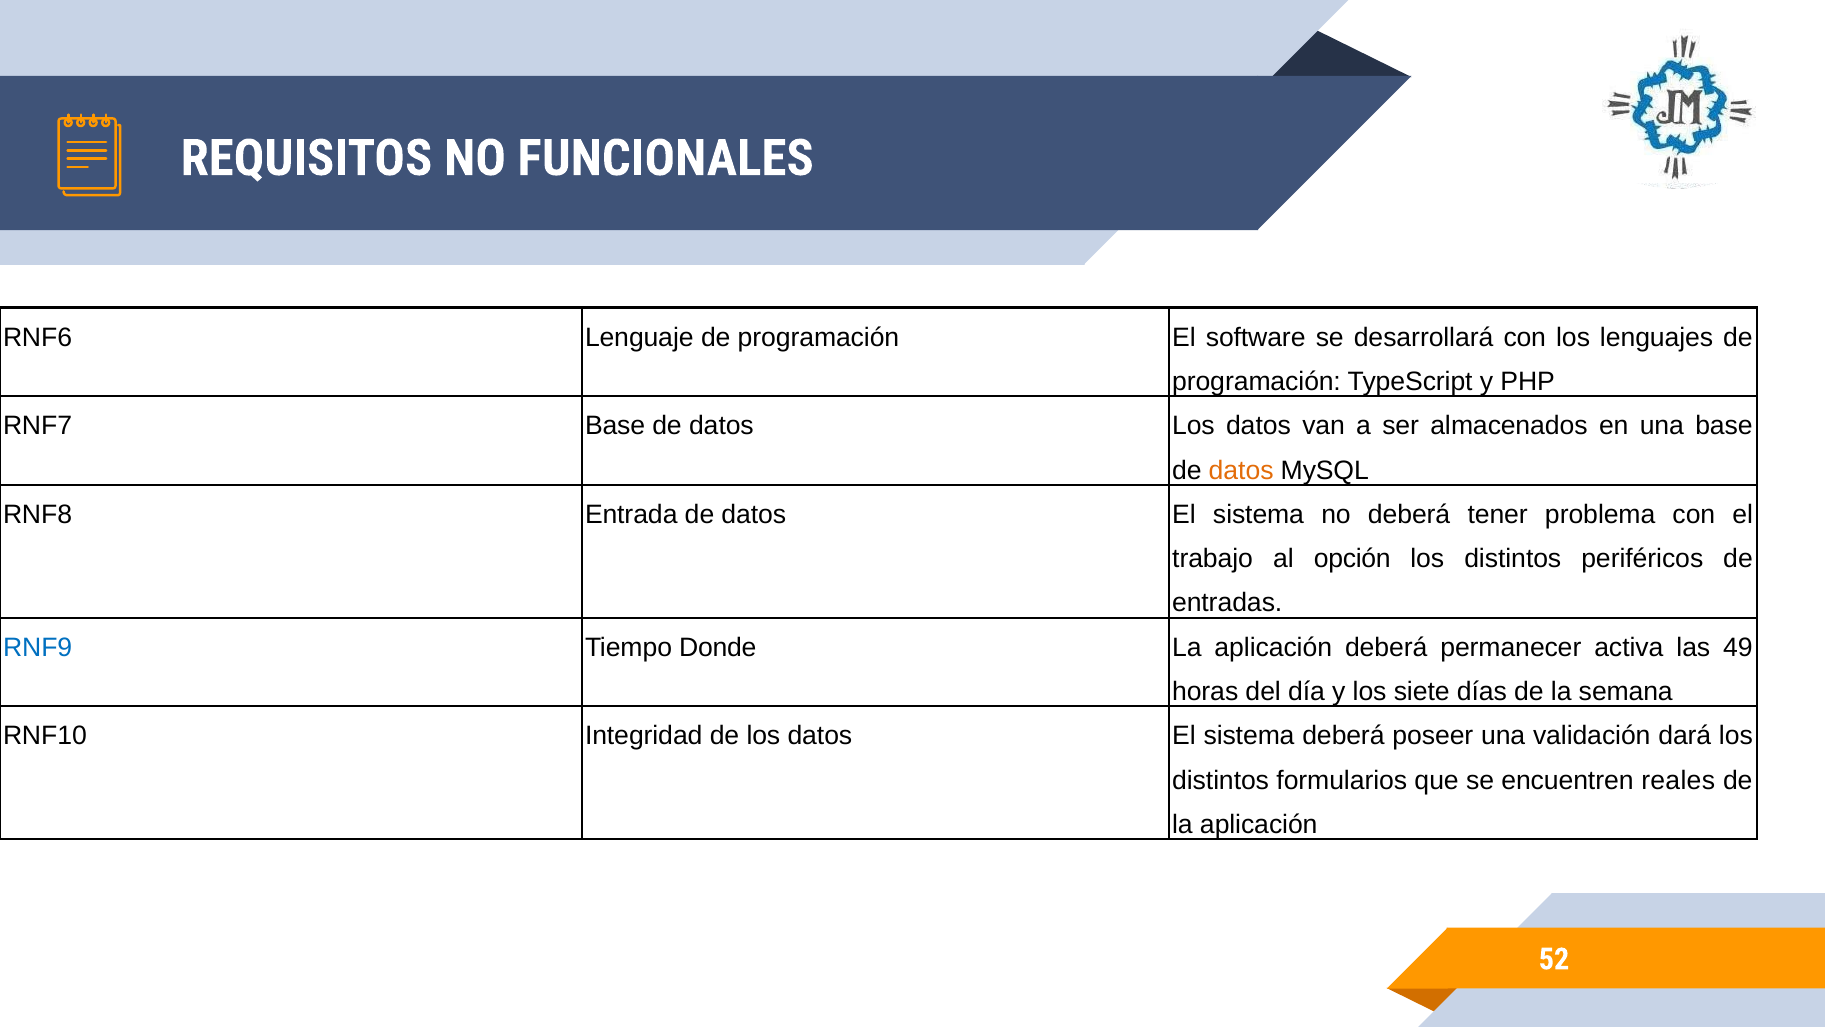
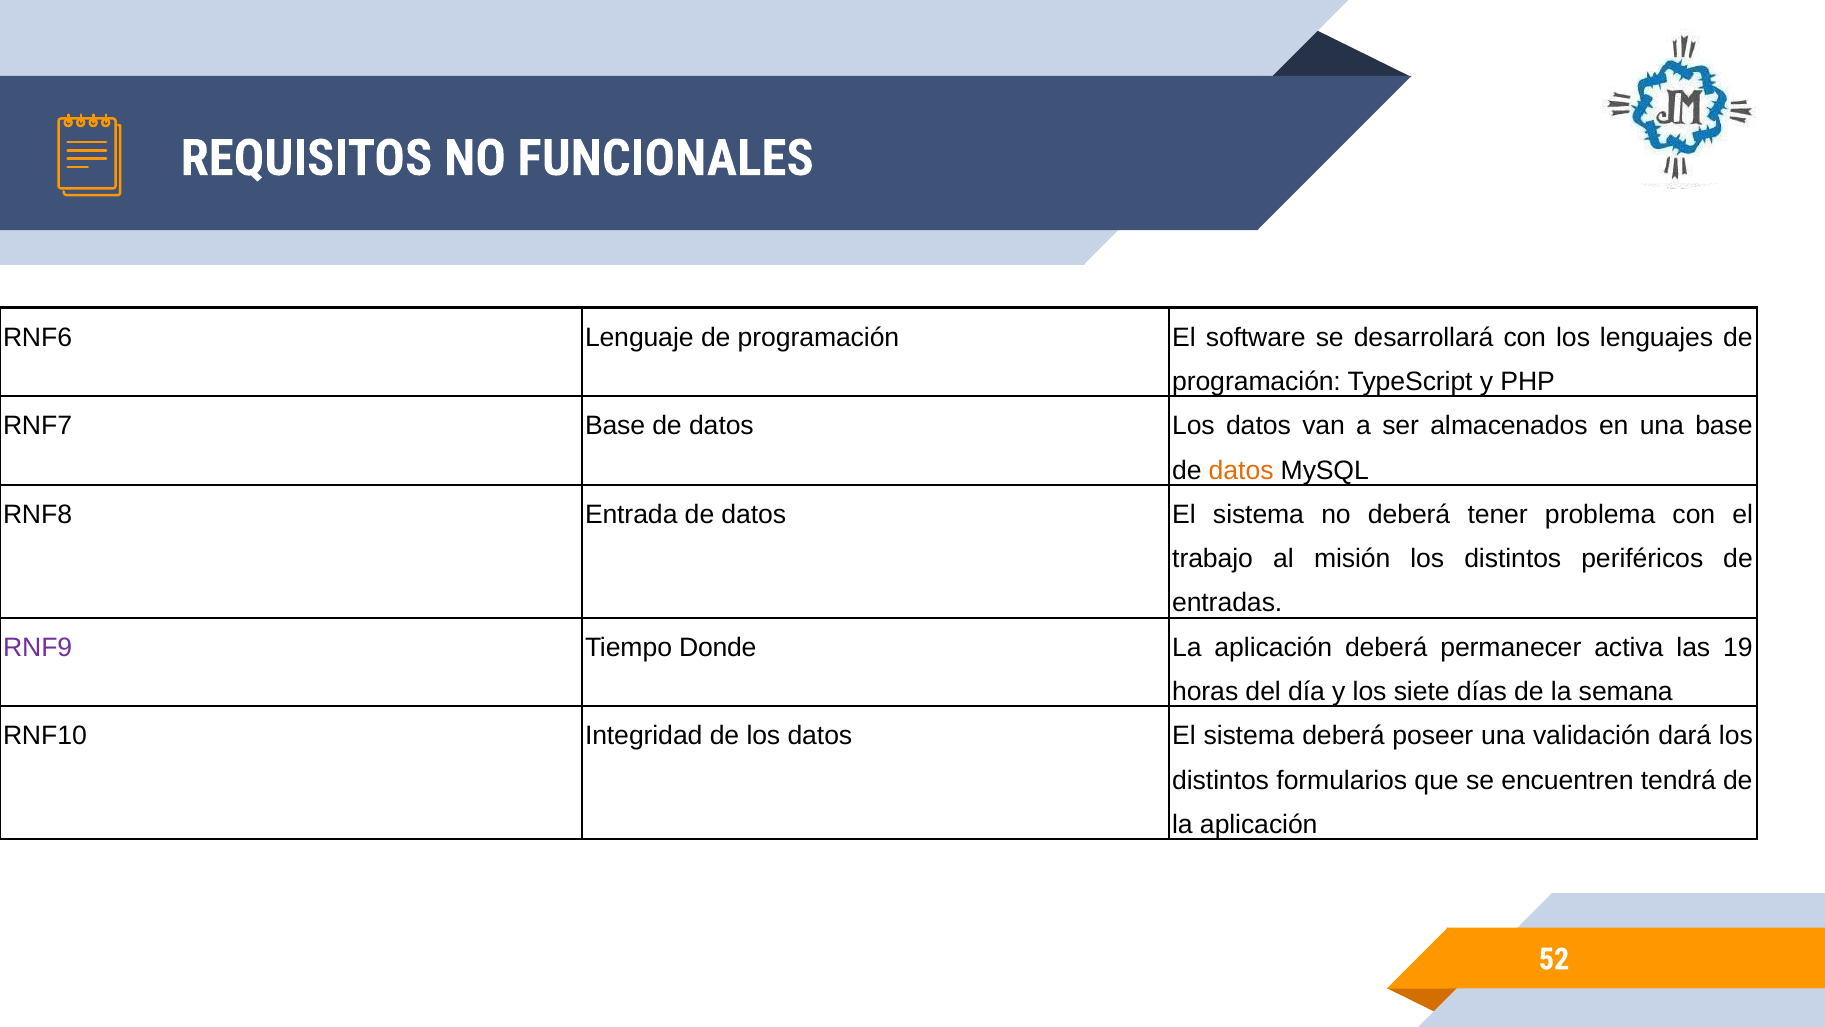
opción: opción -> misión
RNF9 colour: blue -> purple
49: 49 -> 19
reales: reales -> tendrá
